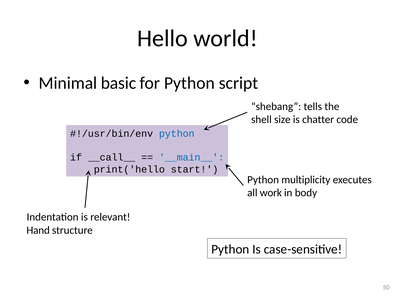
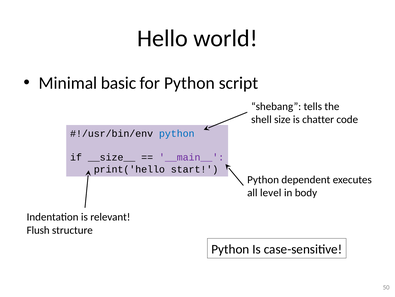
__call__: __call__ -> __size__
__main__ colour: blue -> purple
multiplicity: multiplicity -> dependent
work: work -> level
Hand: Hand -> Flush
